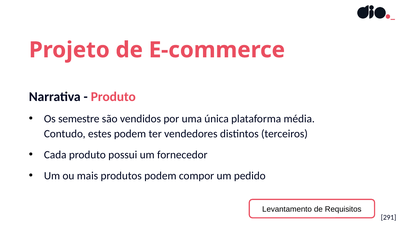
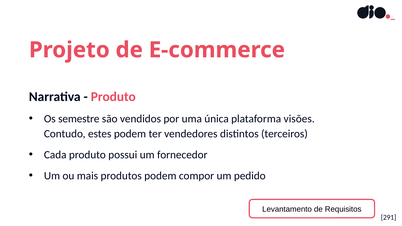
média: média -> visões
